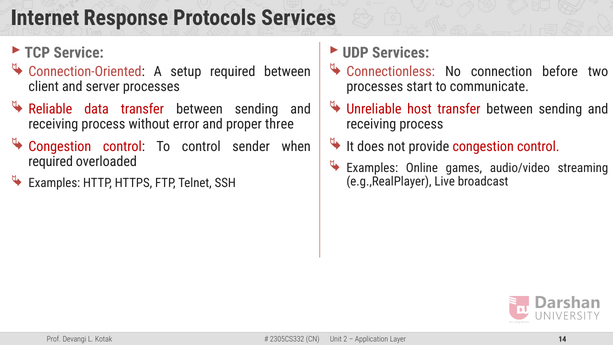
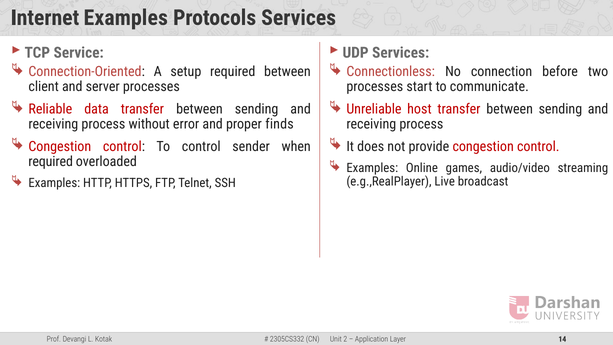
Internet Response: Response -> Examples
three: three -> finds
